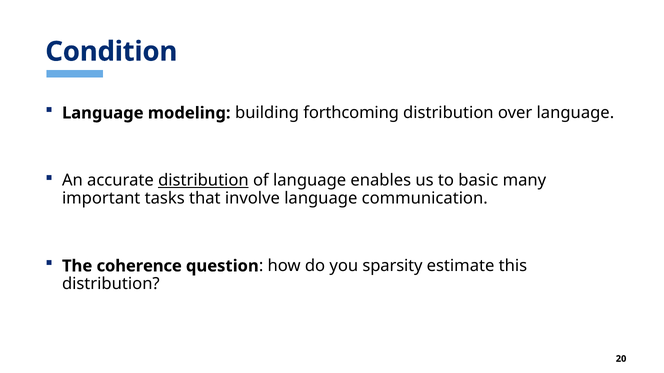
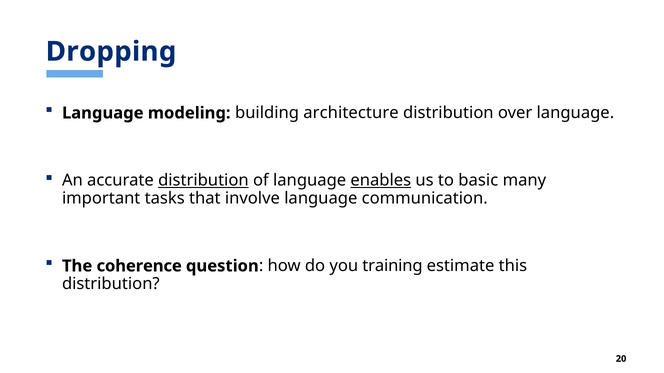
Condition: Condition -> Dropping
forthcoming: forthcoming -> architecture
enables underline: none -> present
sparsity: sparsity -> training
